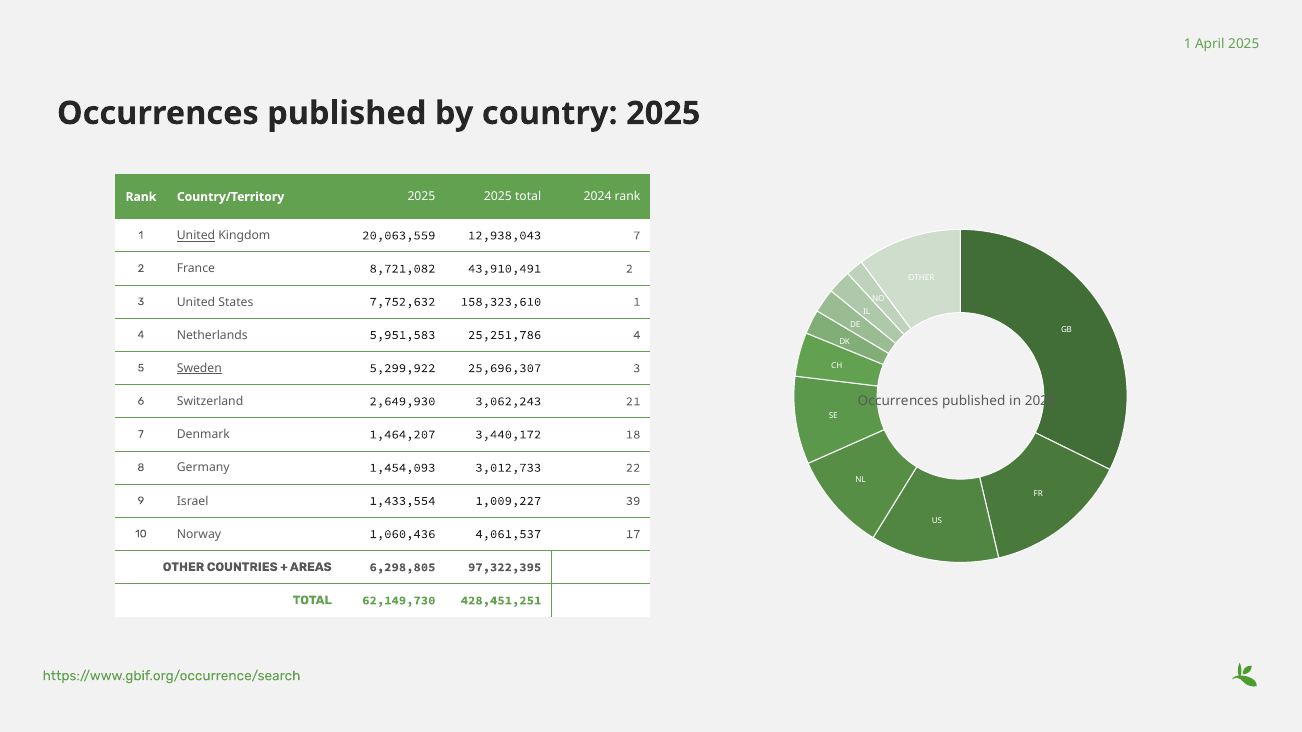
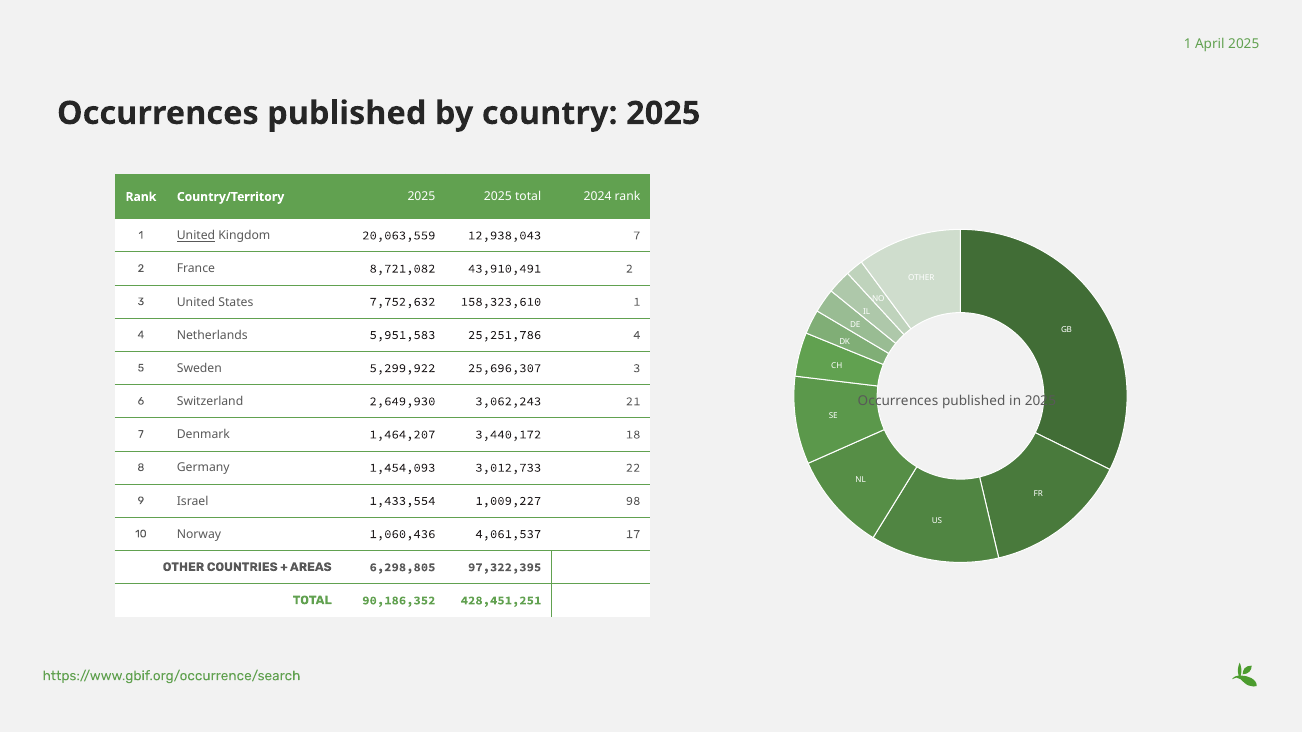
Sweden underline: present -> none
39: 39 -> 98
62,149,730: 62,149,730 -> 90,186,352
